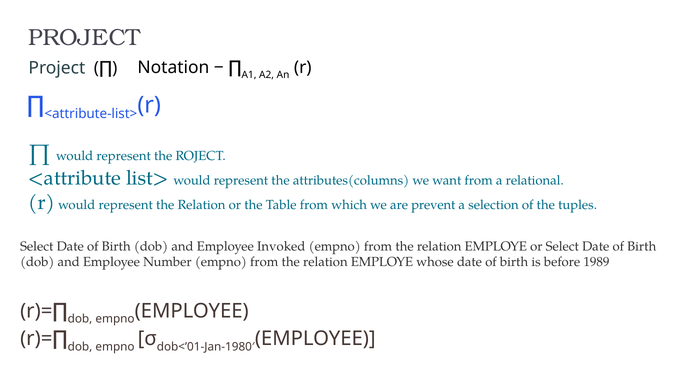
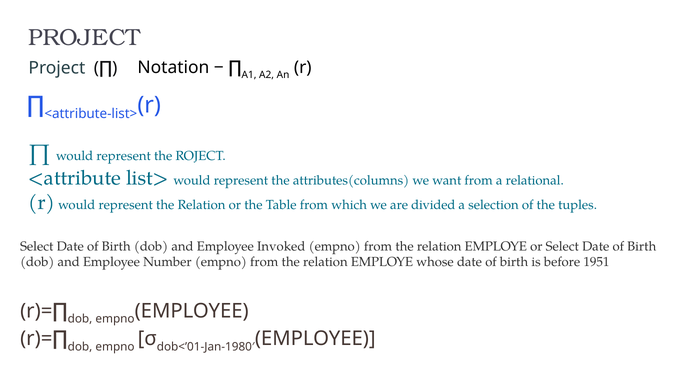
prevent: prevent -> divided
1989: 1989 -> 1951
